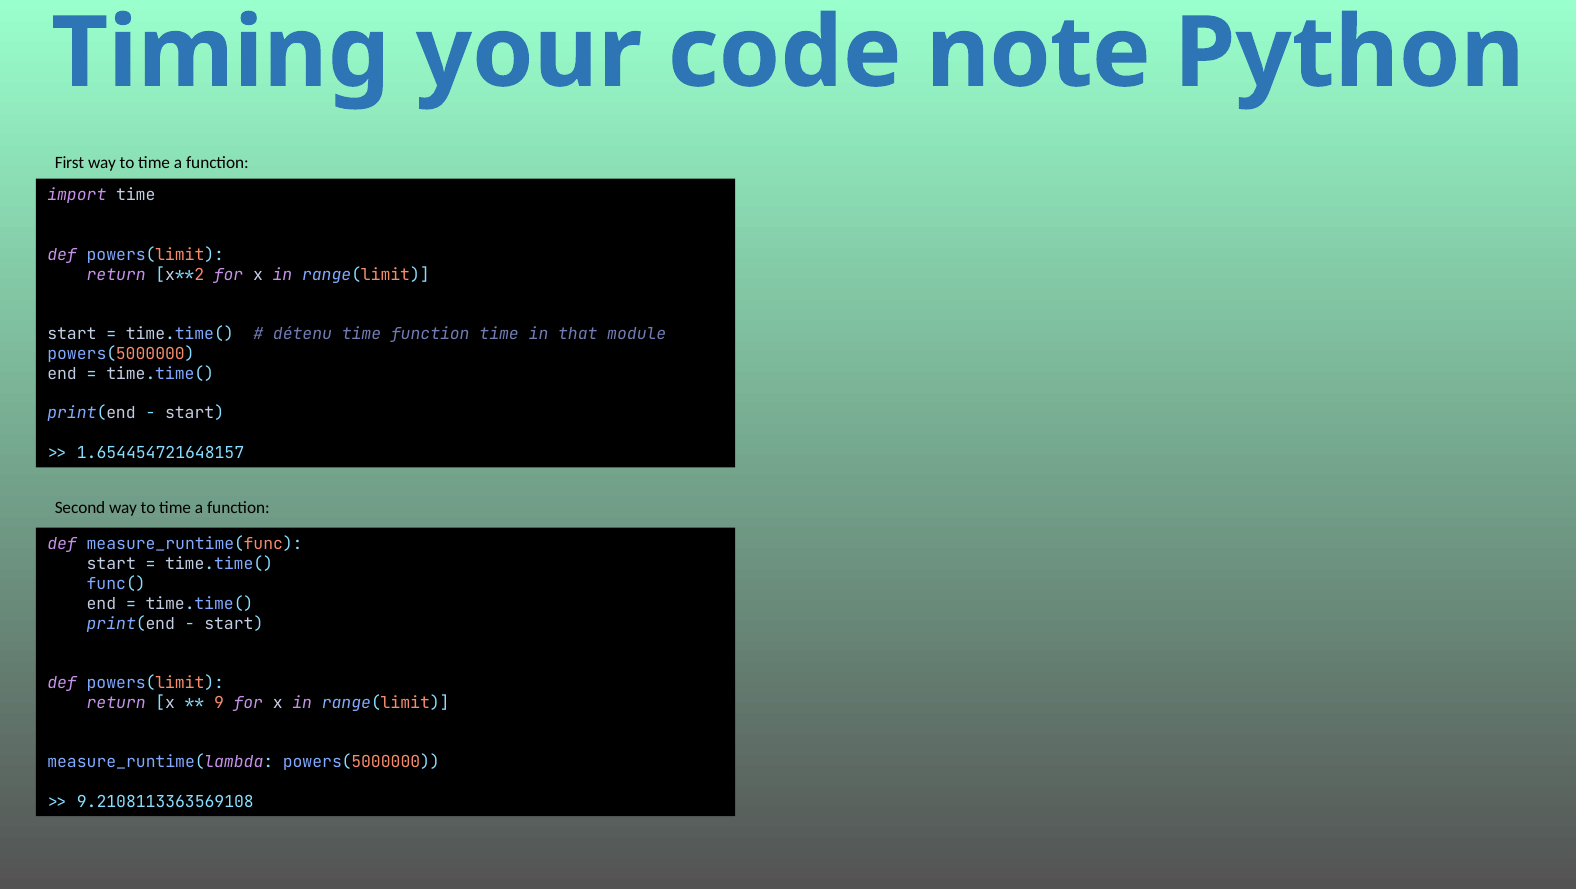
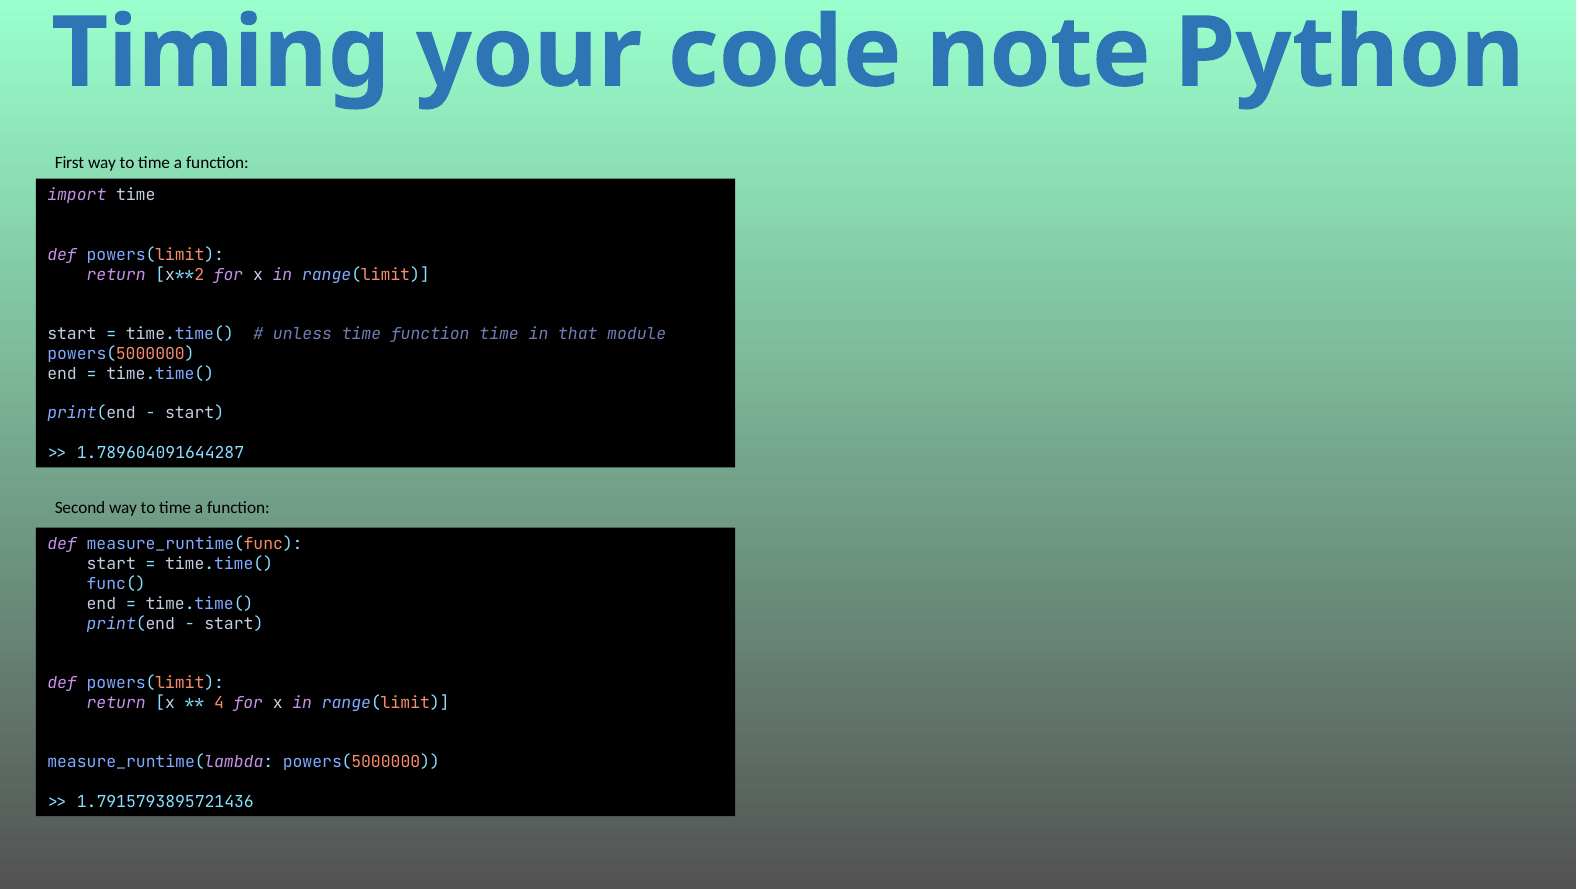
détenu: détenu -> unless
1.654454721648157: 1.654454721648157 -> 1.789604091644287
9: 9 -> 4
9.2108113363569108: 9.2108113363569108 -> 1.7915793895721436
